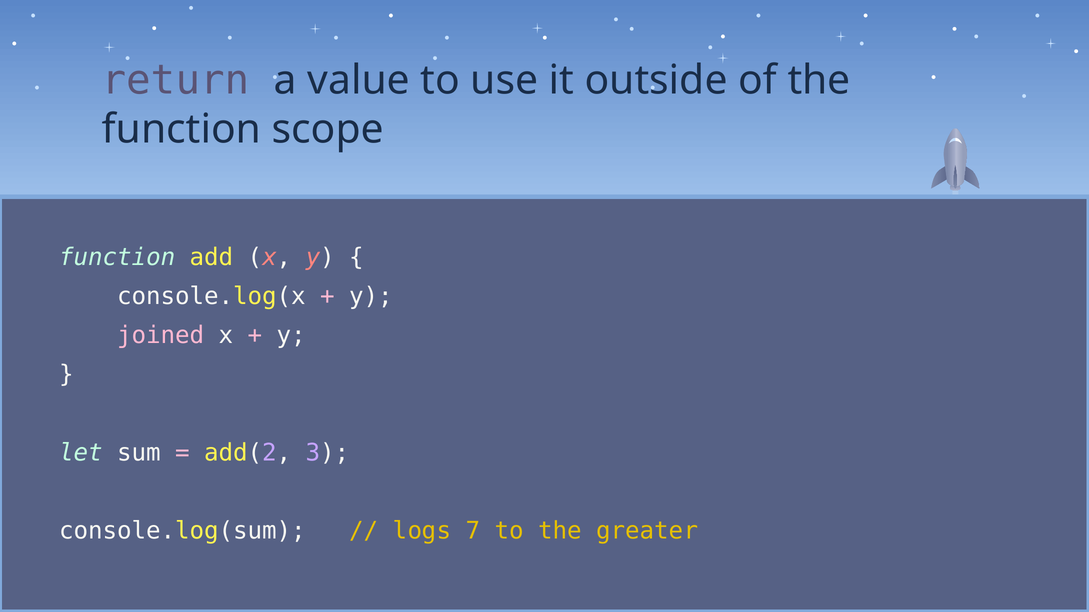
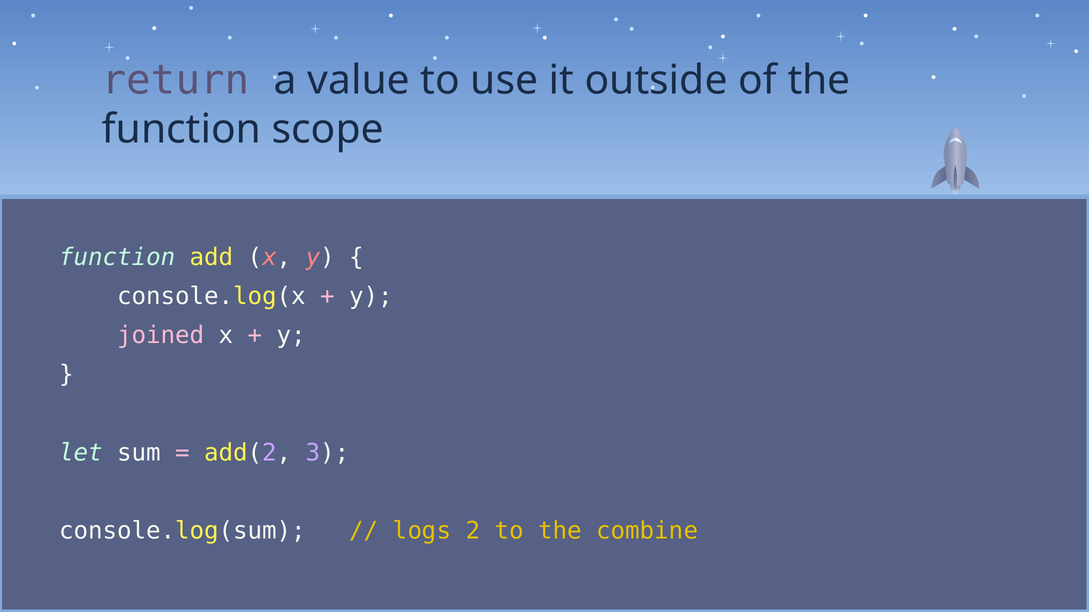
7: 7 -> 2
greater: greater -> combine
